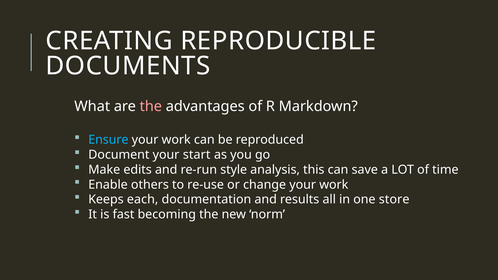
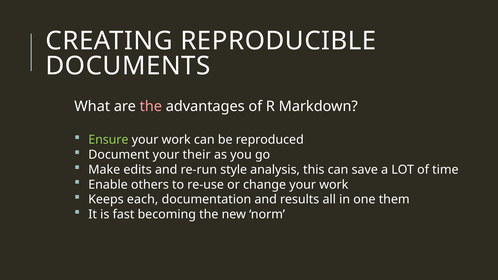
Ensure colour: light blue -> light green
start: start -> their
store: store -> them
